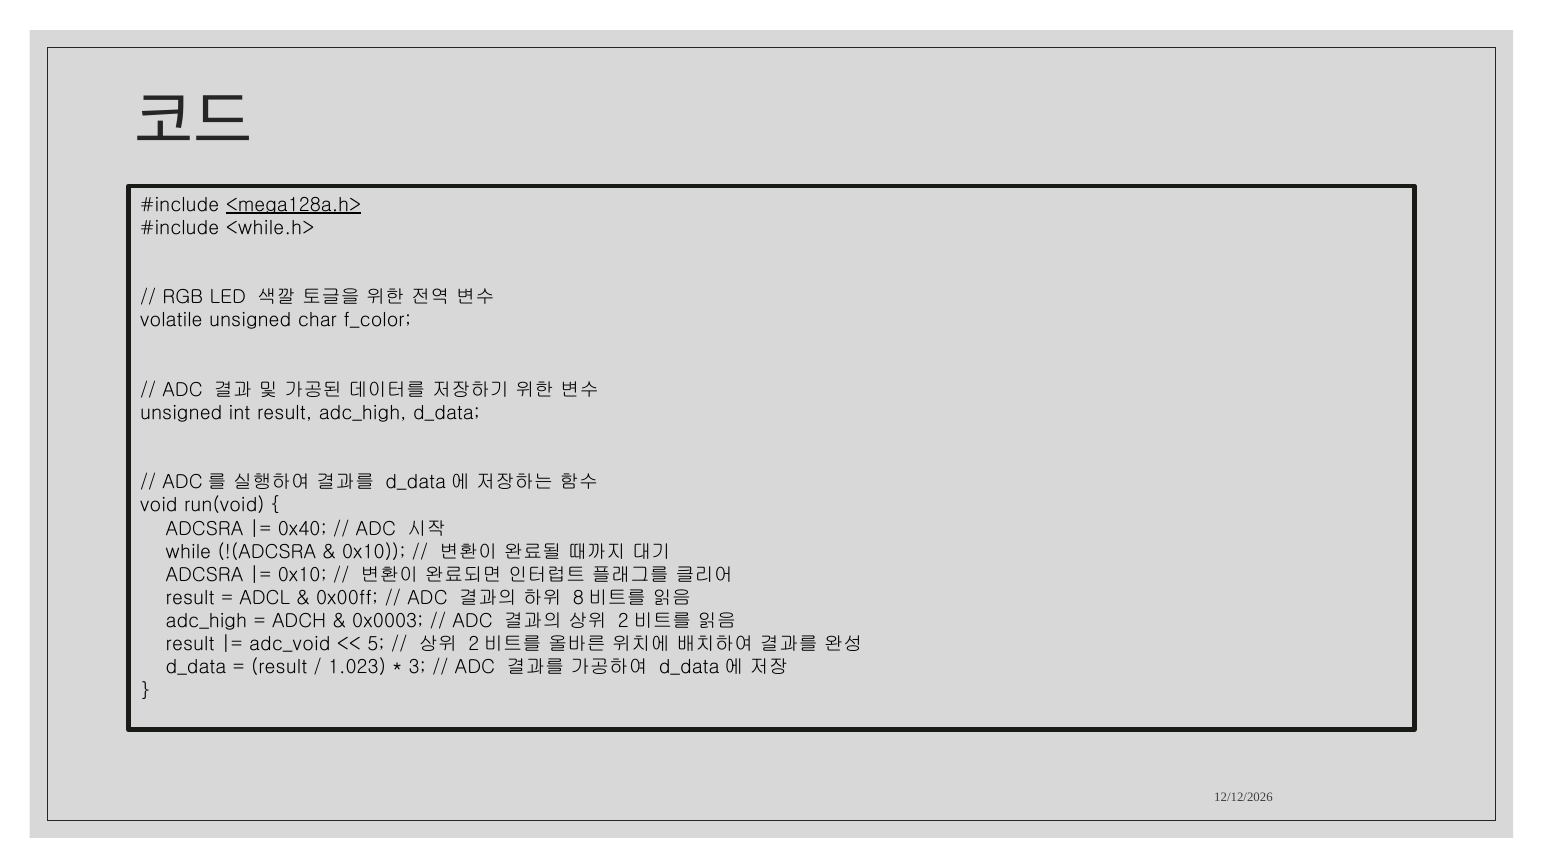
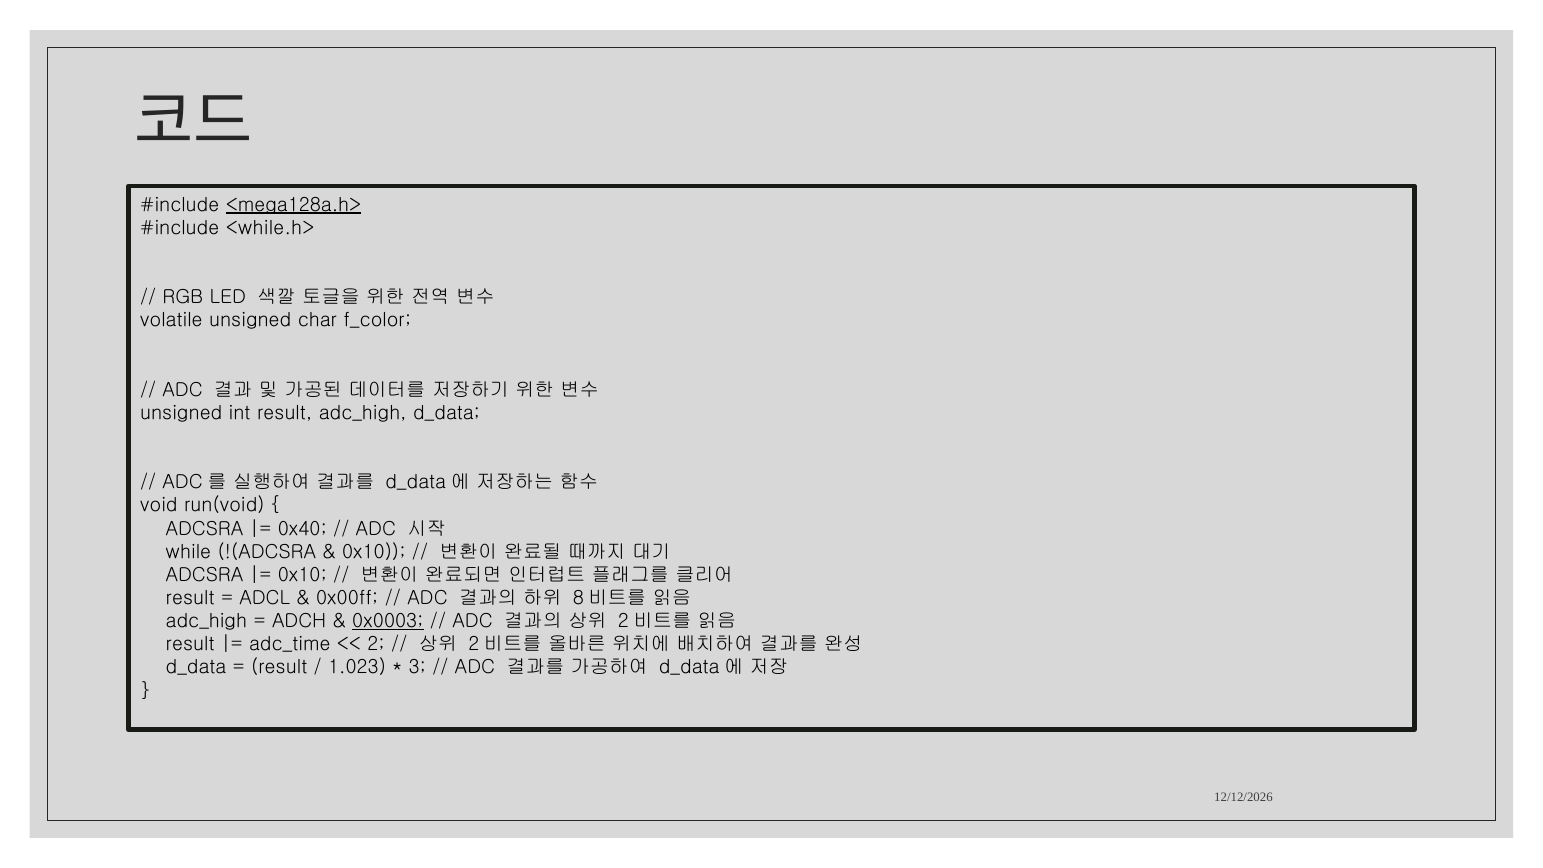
0x0003 underline: none -> present
adc_void: adc_void -> adc_time
5: 5 -> 2
